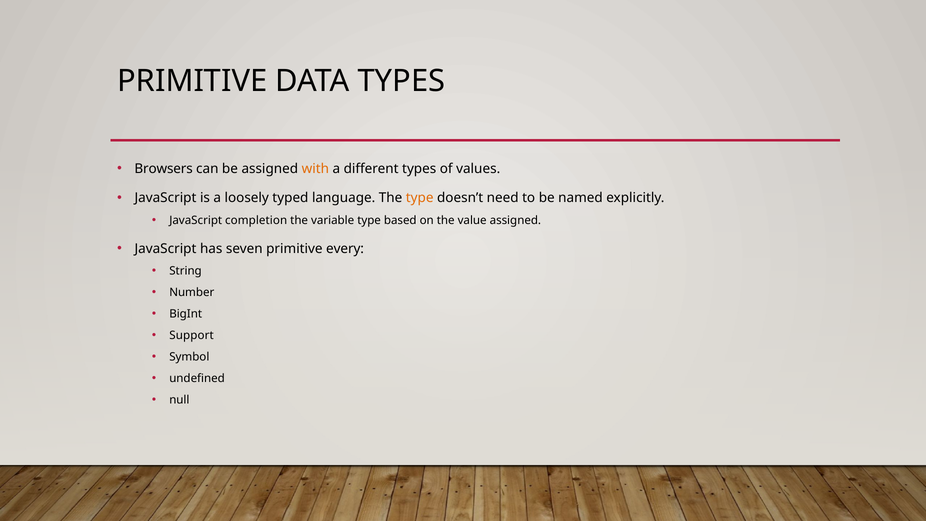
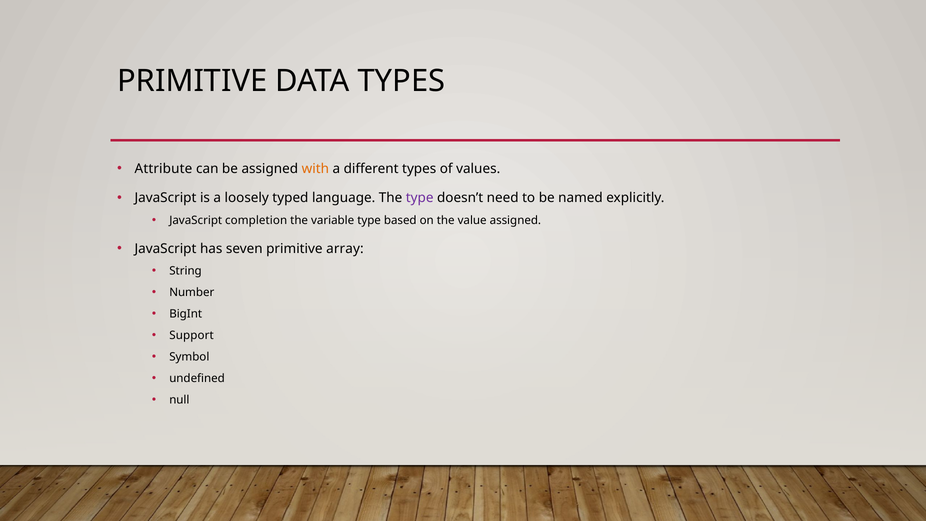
Browsers: Browsers -> Attribute
type at (420, 198) colour: orange -> purple
every: every -> array
